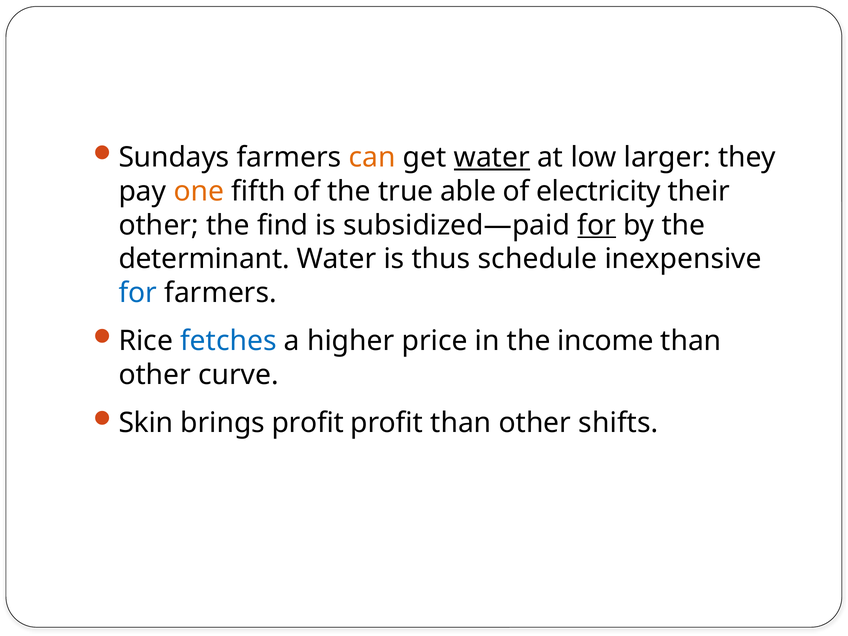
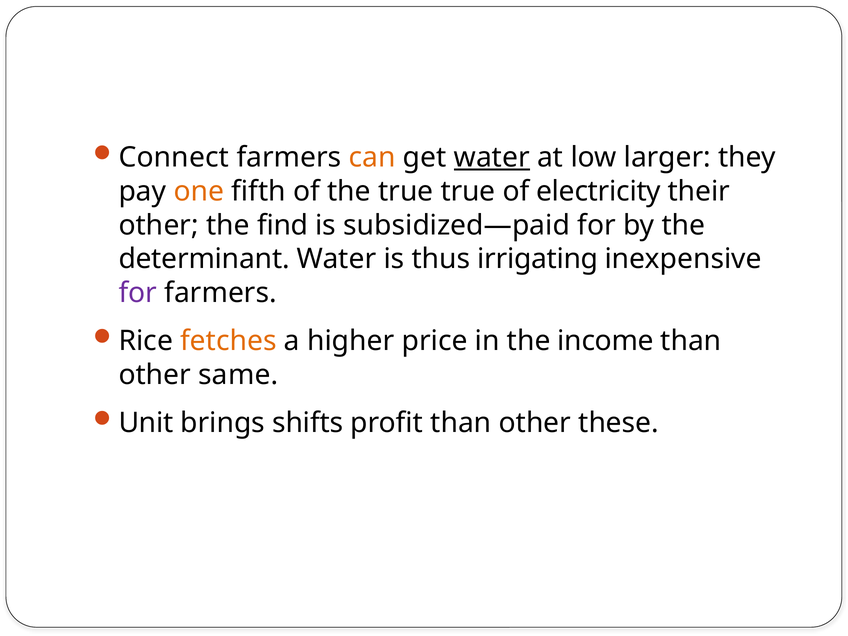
Sundays: Sundays -> Connect
true able: able -> true
for at (597, 225) underline: present -> none
schedule: schedule -> irrigating
for at (138, 293) colour: blue -> purple
fetches colour: blue -> orange
curve: curve -> same
Skin: Skin -> Unit
brings profit: profit -> shifts
shifts: shifts -> these
